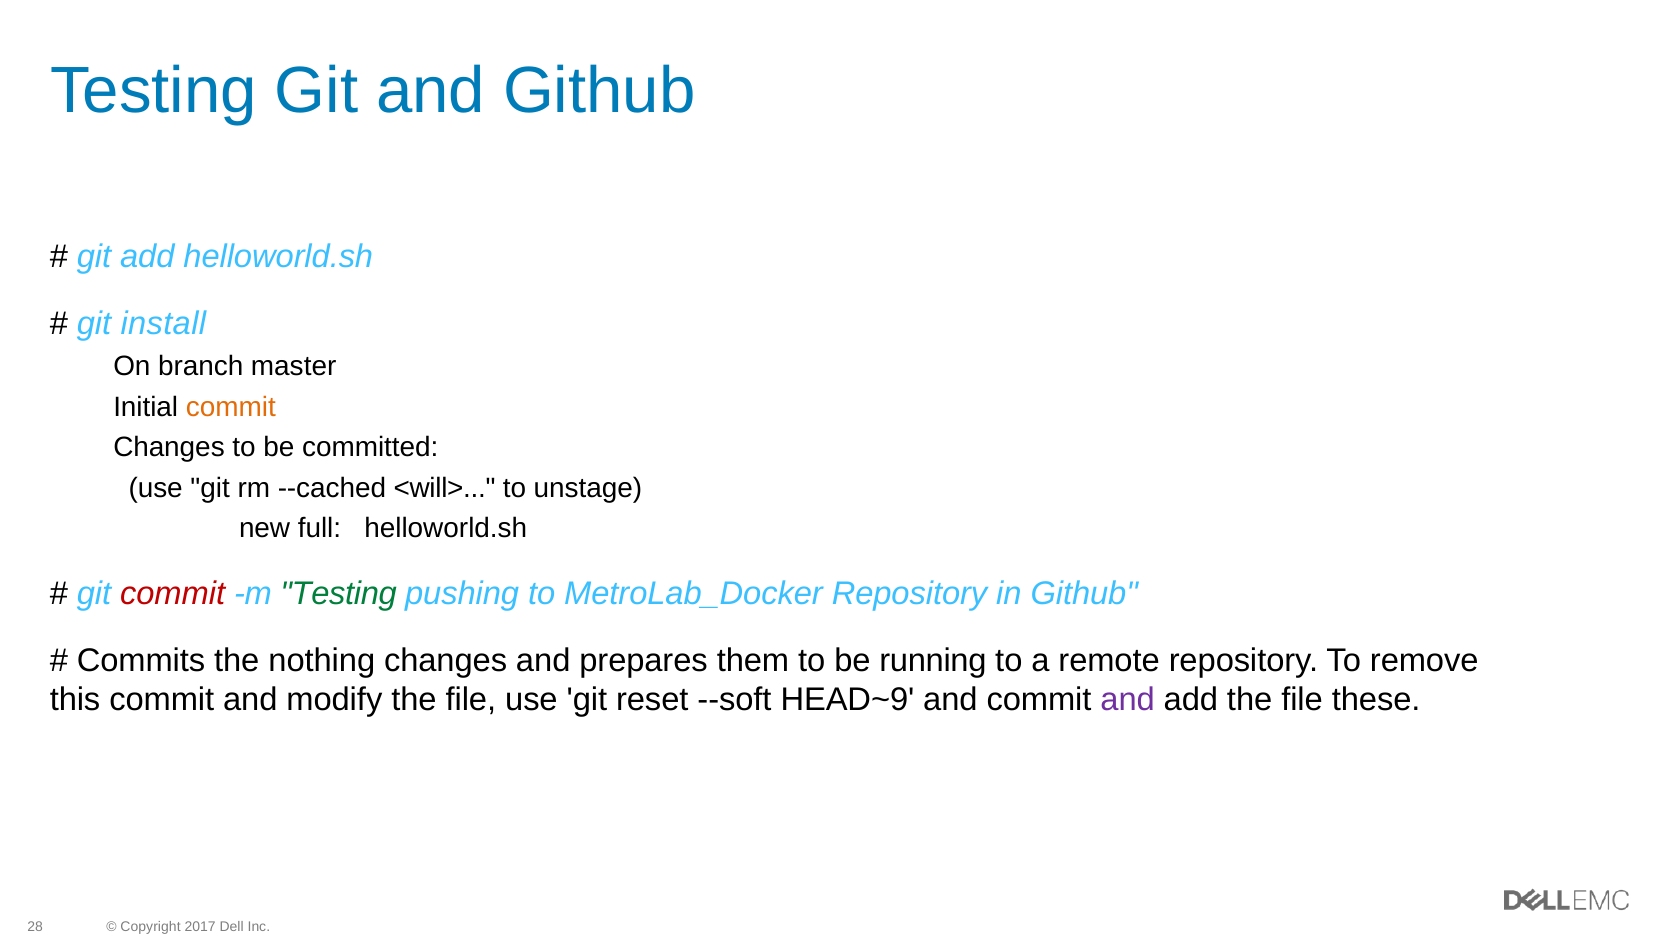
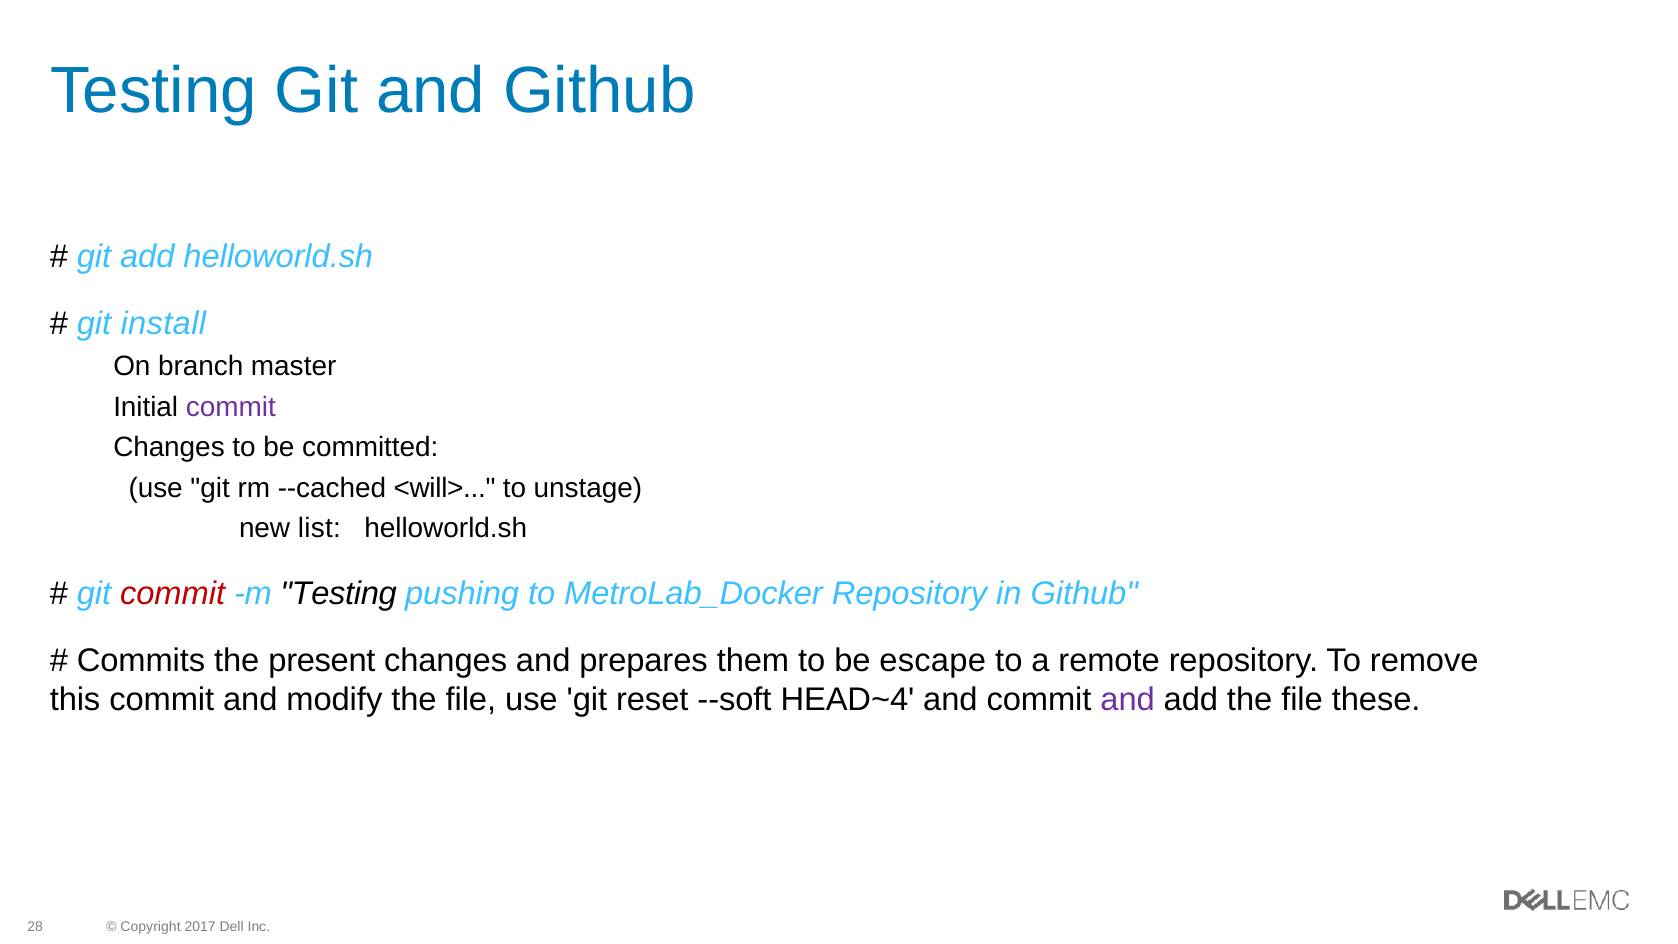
commit at (231, 407) colour: orange -> purple
full: full -> list
Testing at (339, 593) colour: green -> black
nothing: nothing -> present
running: running -> escape
HEAD~9: HEAD~9 -> HEAD~4
